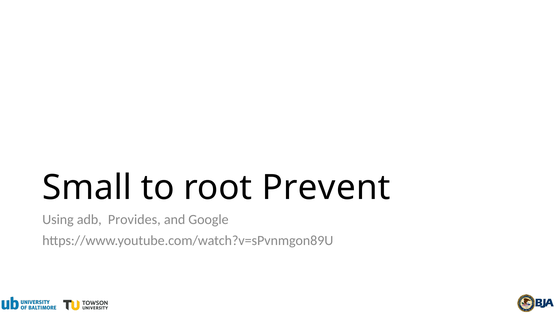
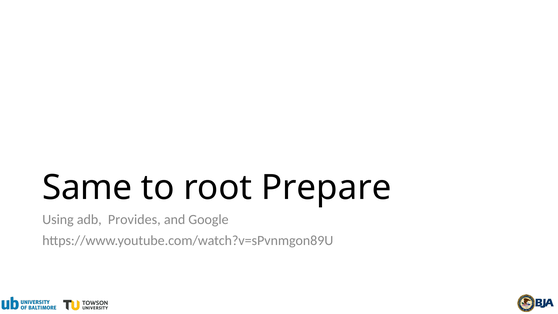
Small: Small -> Same
Prevent: Prevent -> Prepare
